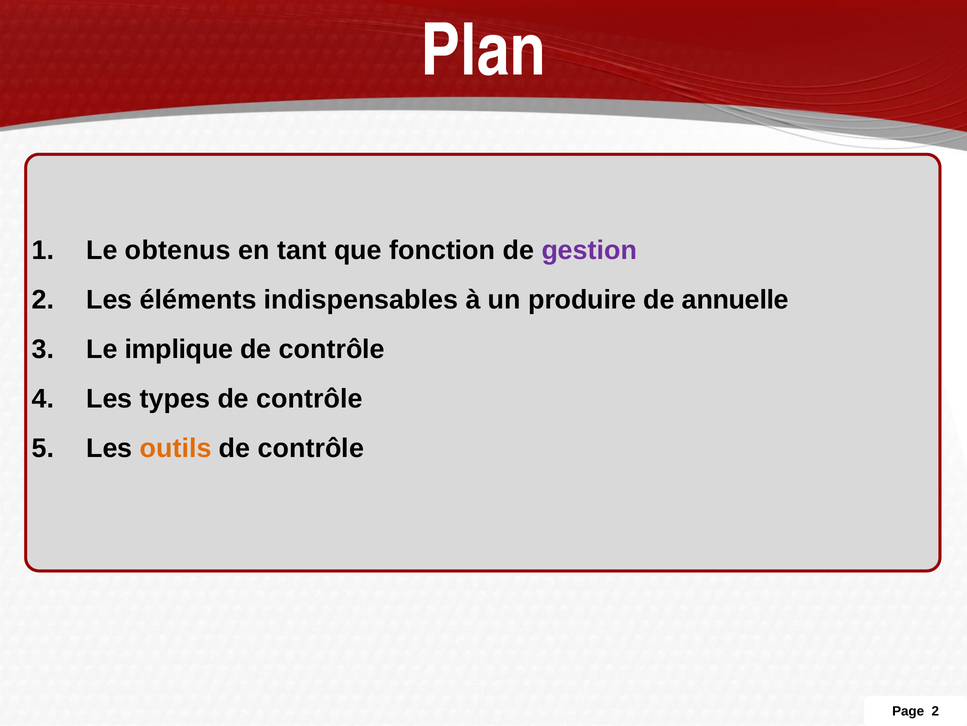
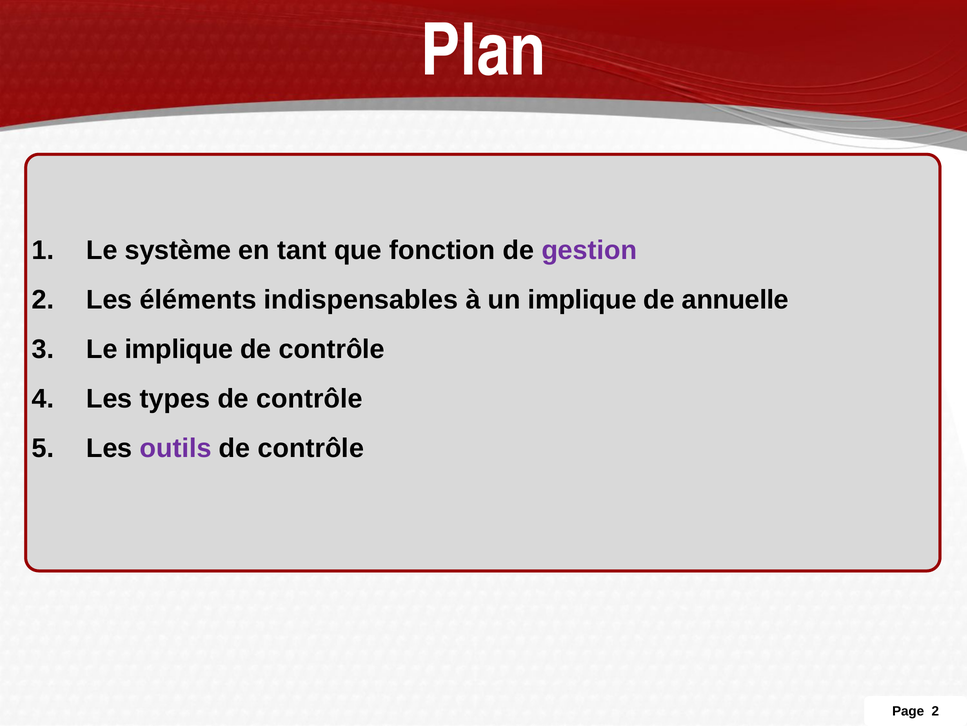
obtenus: obtenus -> système
un produire: produire -> implique
outils colour: orange -> purple
